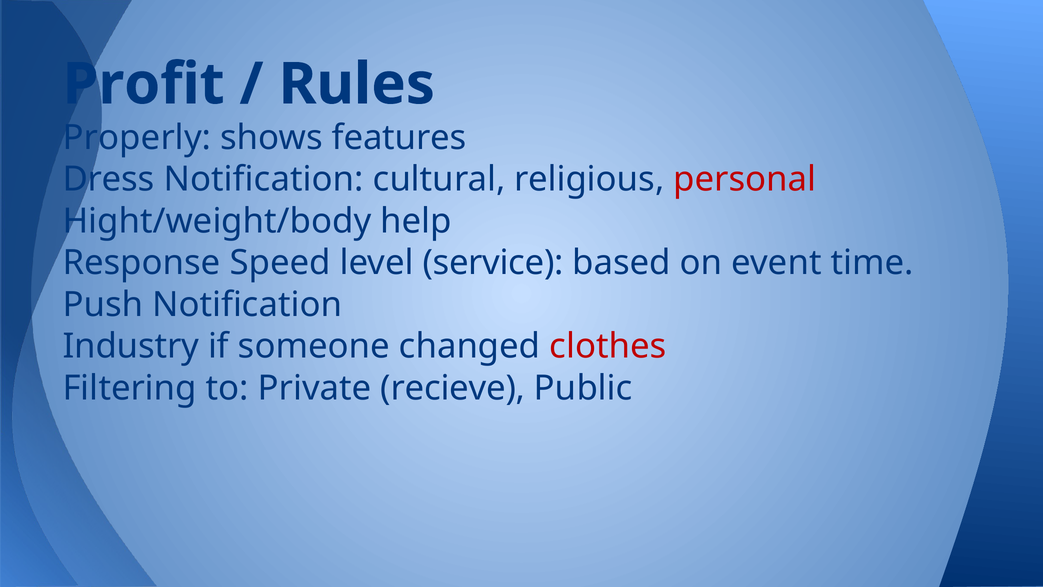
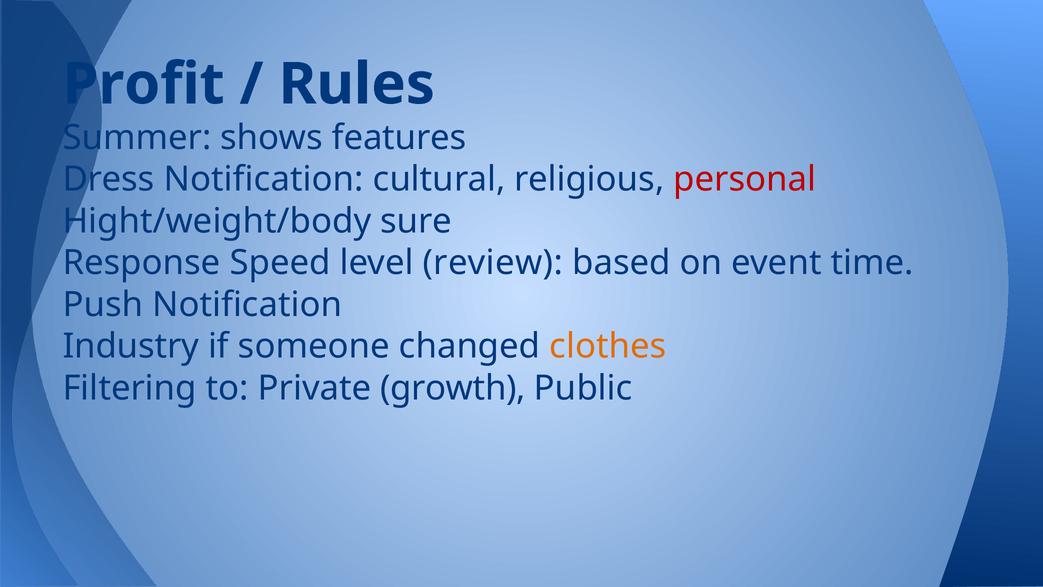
Properly: Properly -> Summer
help: help -> sure
service: service -> review
clothes colour: red -> orange
recieve: recieve -> growth
